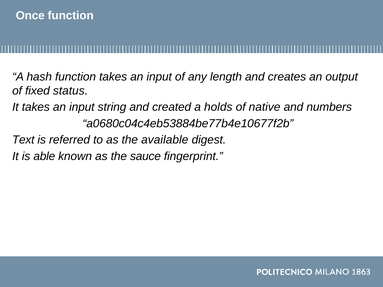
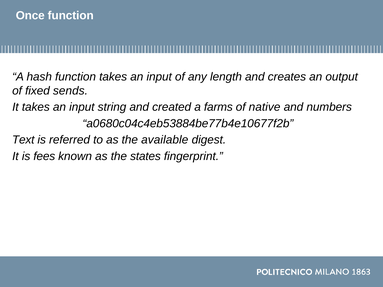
status: status -> sends
holds: holds -> farms
able: able -> fees
sauce: sauce -> states
